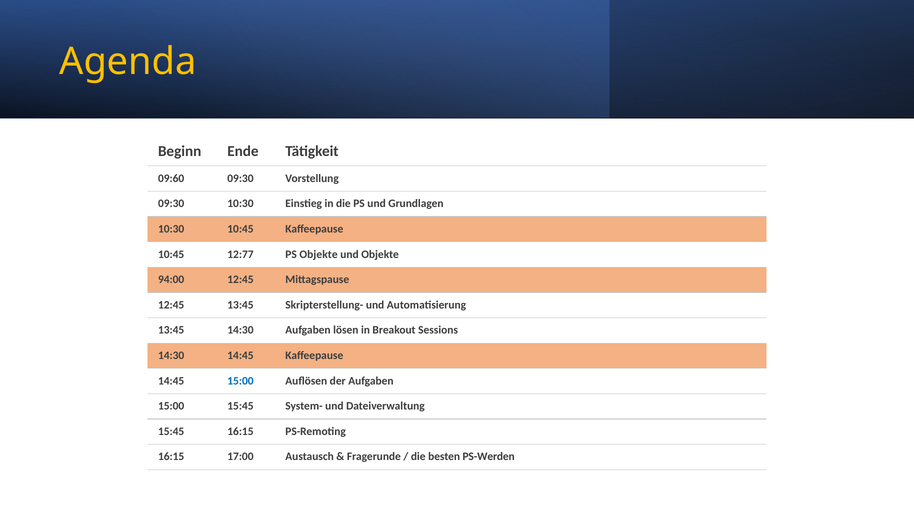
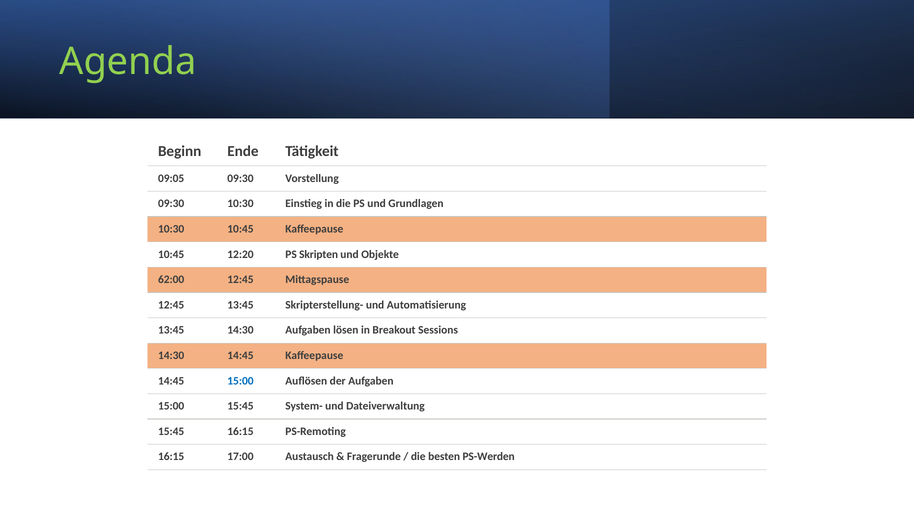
Agenda colour: yellow -> light green
09:60: 09:60 -> 09:05
12:77: 12:77 -> 12:20
PS Objekte: Objekte -> Skripten
94:00: 94:00 -> 62:00
